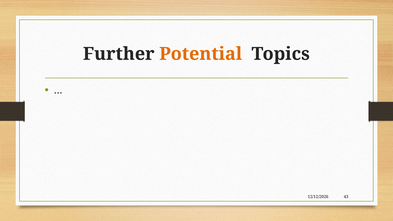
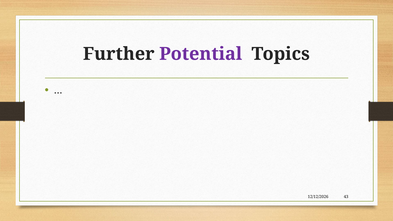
Potential colour: orange -> purple
